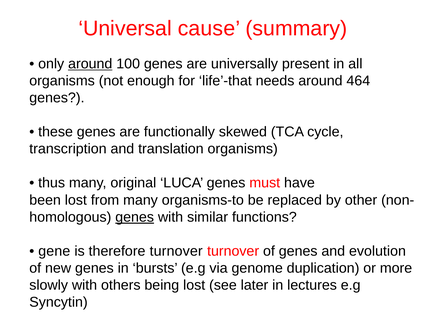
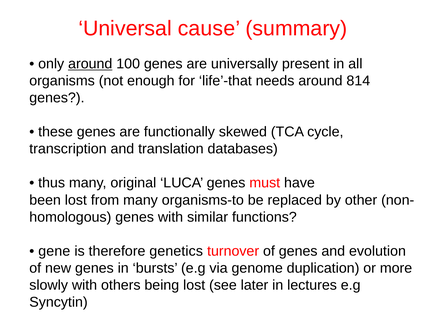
464: 464 -> 814
translation organisms: organisms -> databases
genes at (135, 217) underline: present -> none
therefore turnover: turnover -> genetics
